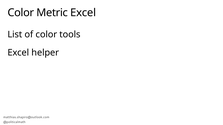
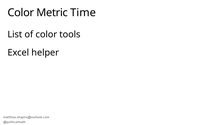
Metric Excel: Excel -> Time
